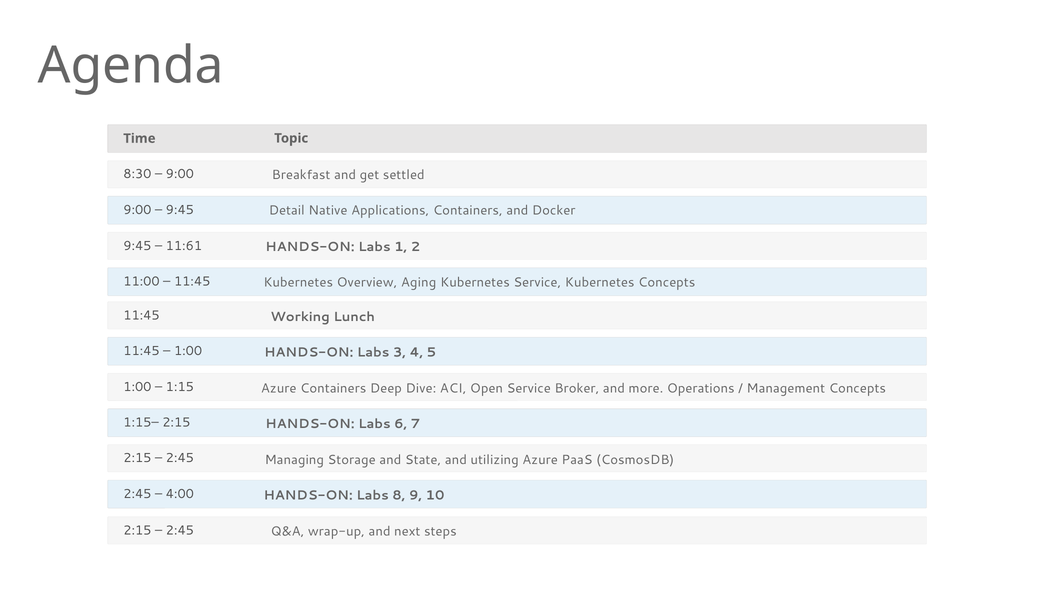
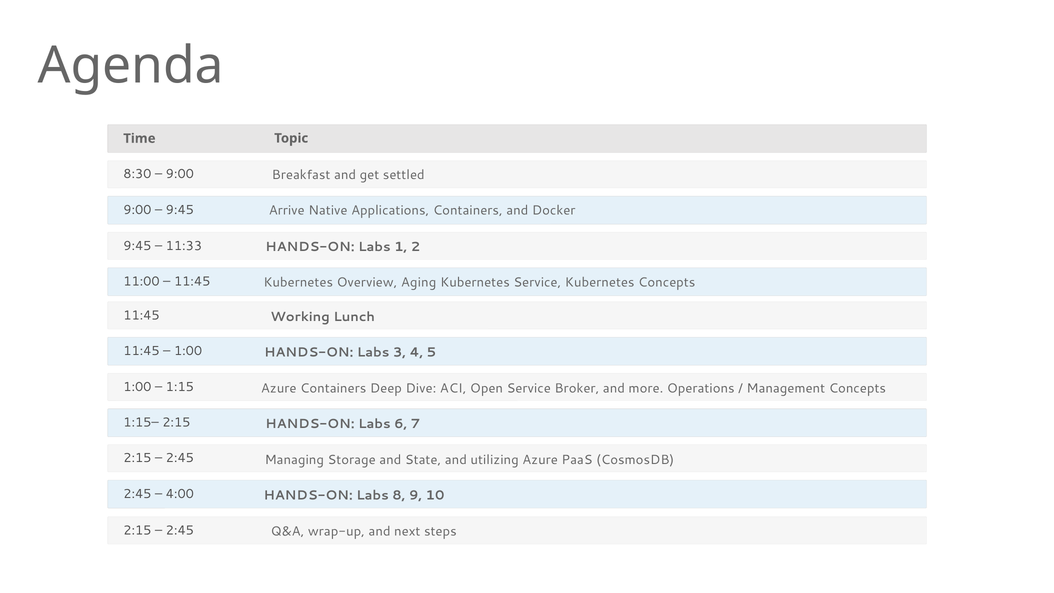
Detail: Detail -> Arrive
11:61: 11:61 -> 11:33
